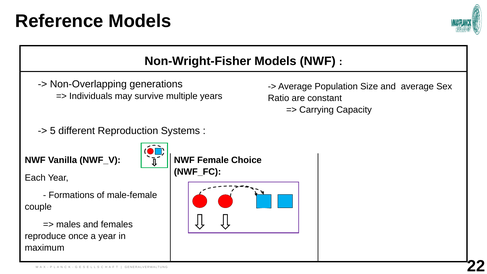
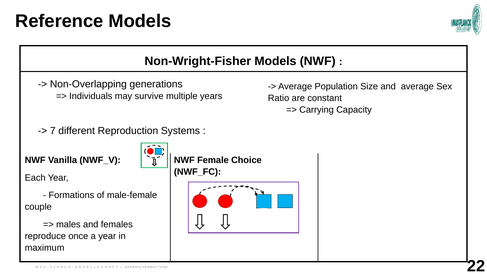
5: 5 -> 7
